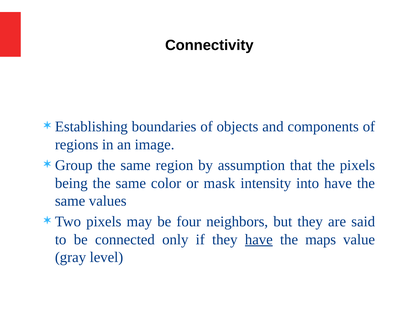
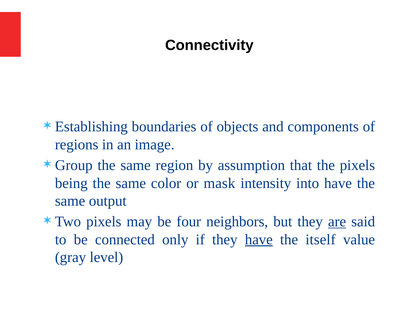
values: values -> output
are underline: none -> present
maps: maps -> itself
